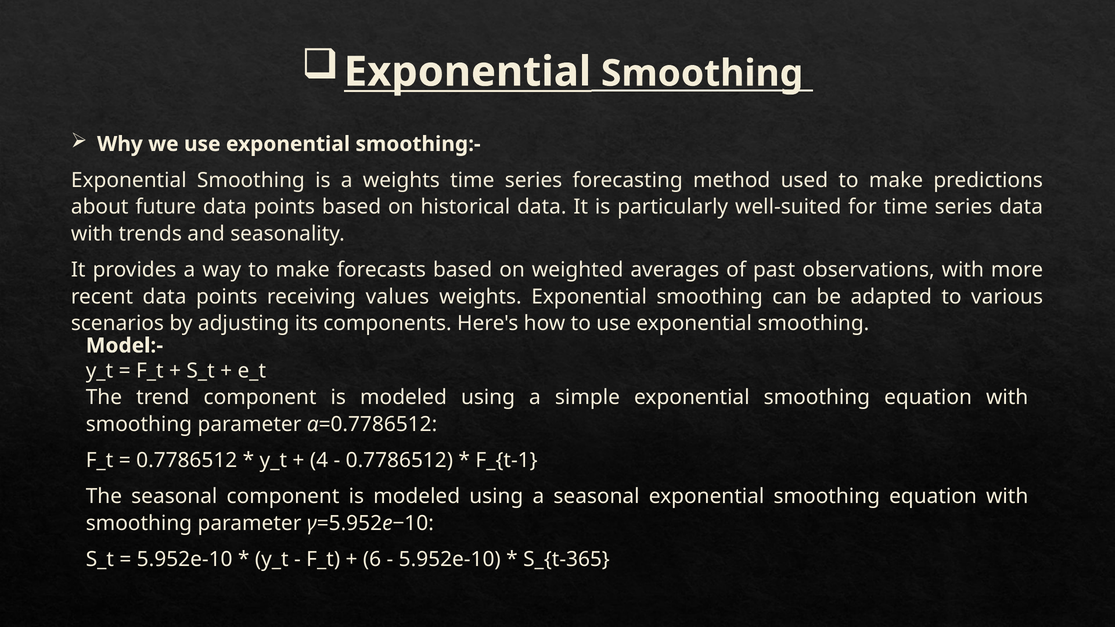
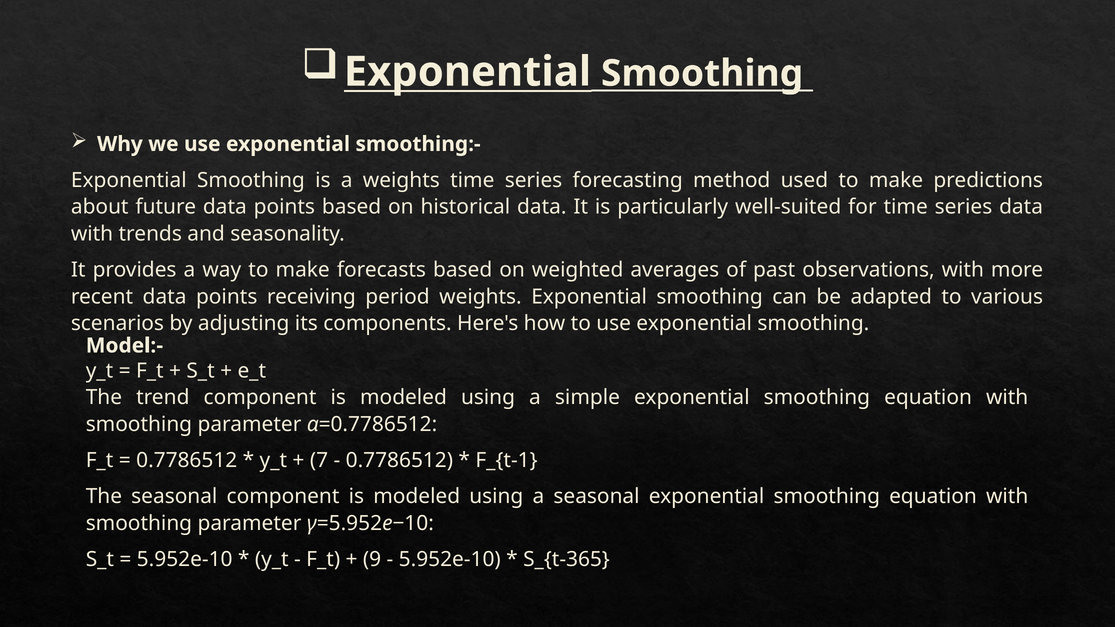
values: values -> period
4: 4 -> 7
6: 6 -> 9
